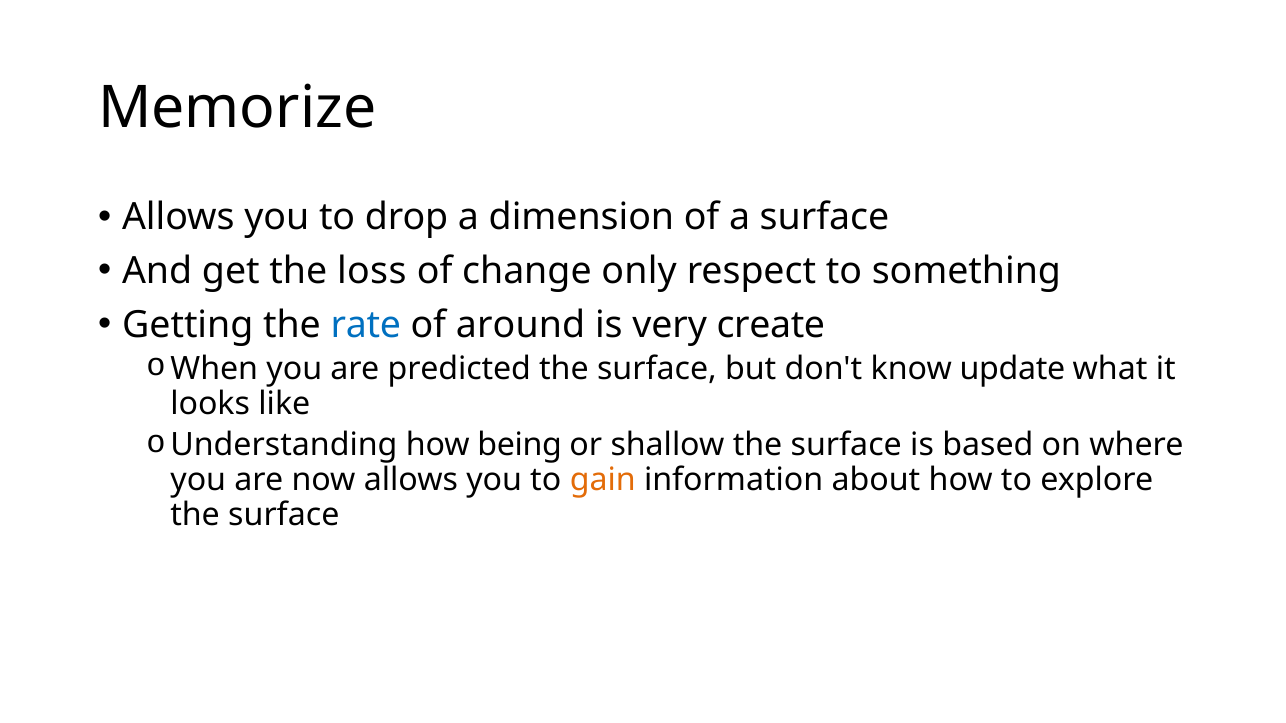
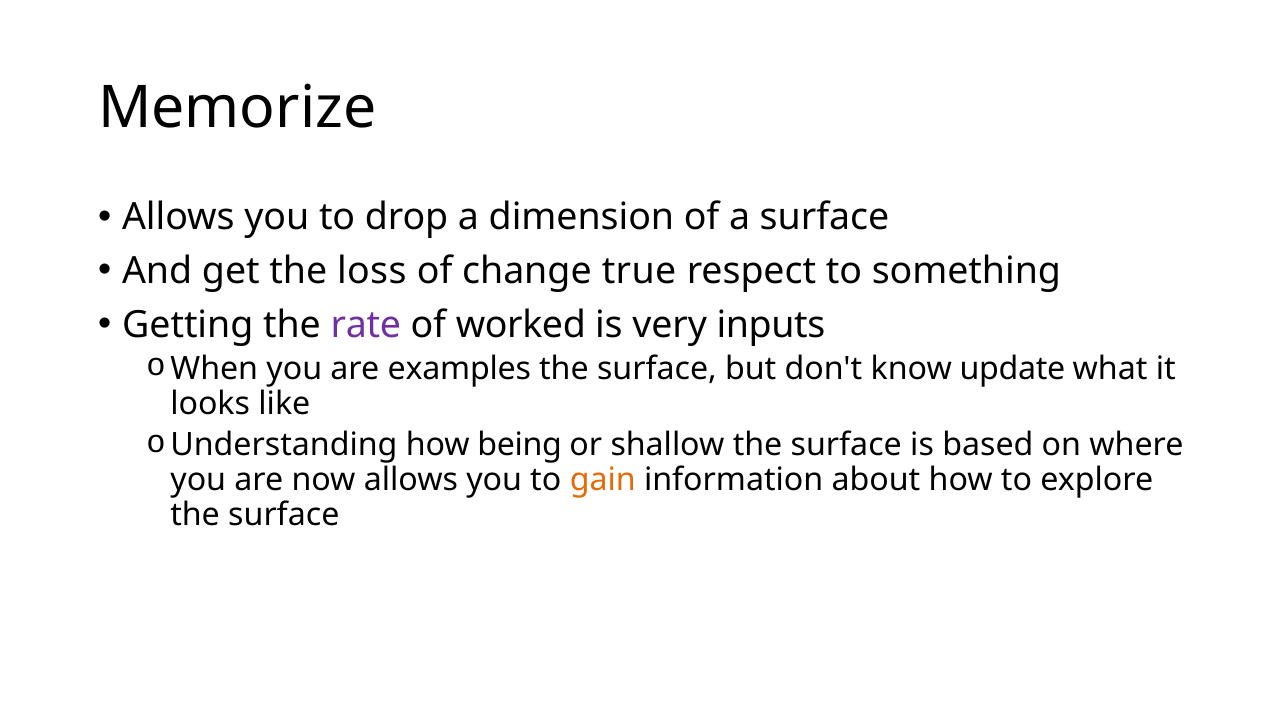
only: only -> true
rate colour: blue -> purple
around: around -> worked
create: create -> inputs
predicted: predicted -> examples
